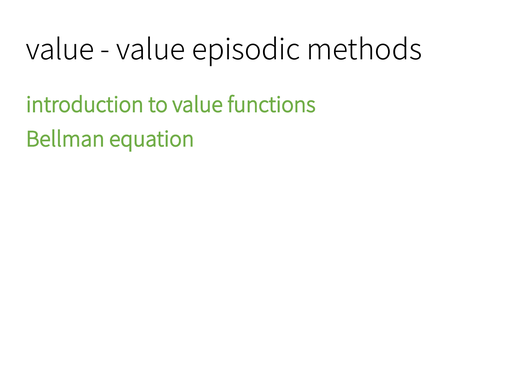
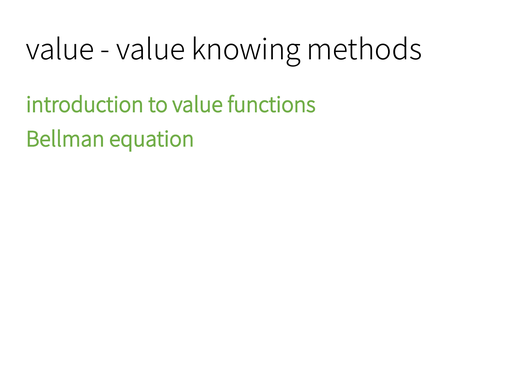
episodic: episodic -> knowing
